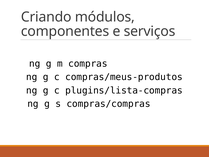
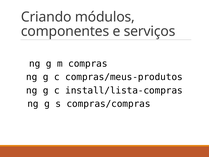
plugins/lista-compras: plugins/lista-compras -> install/lista-compras
